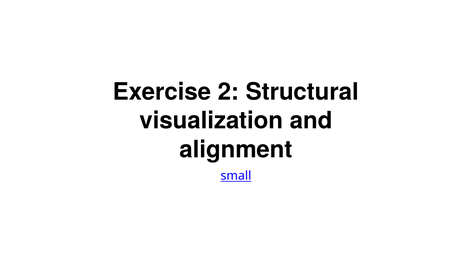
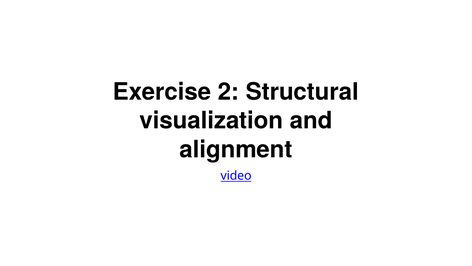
small: small -> video
